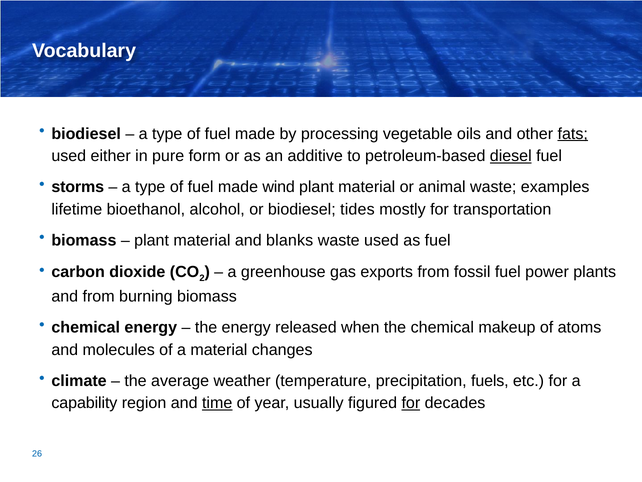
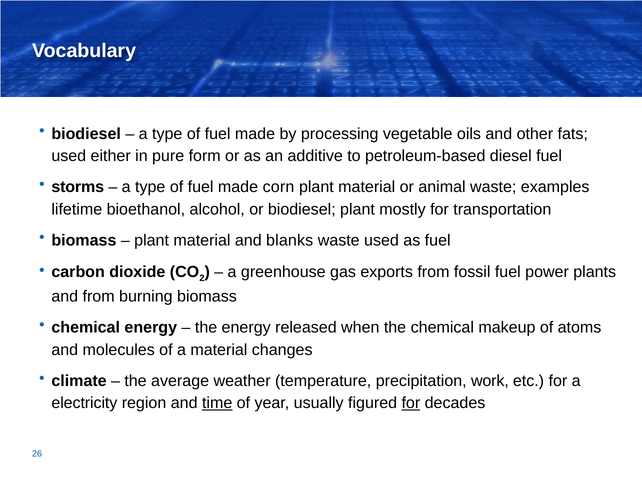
fats underline: present -> none
diesel underline: present -> none
wind: wind -> corn
biodiesel tides: tides -> plant
fuels: fuels -> work
capability: capability -> electricity
